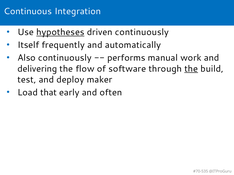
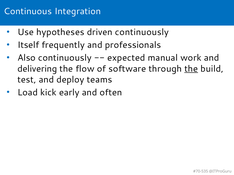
hypotheses underline: present -> none
automatically: automatically -> professionals
performs: performs -> expected
maker: maker -> teams
that: that -> kick
